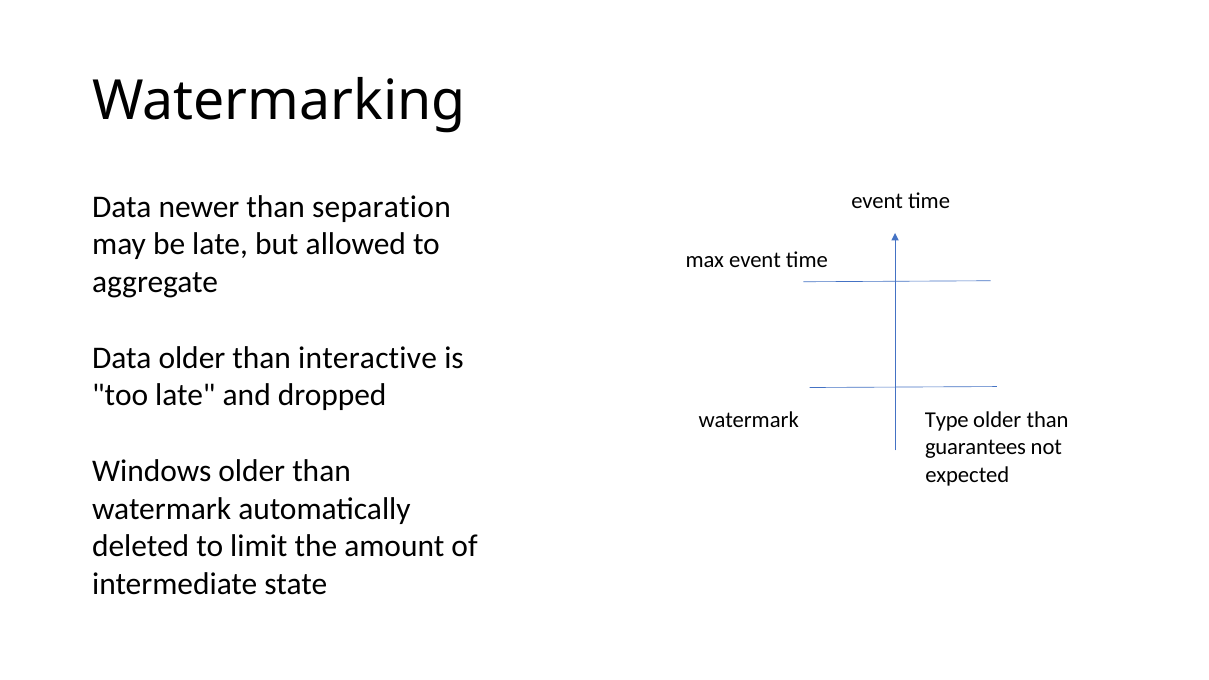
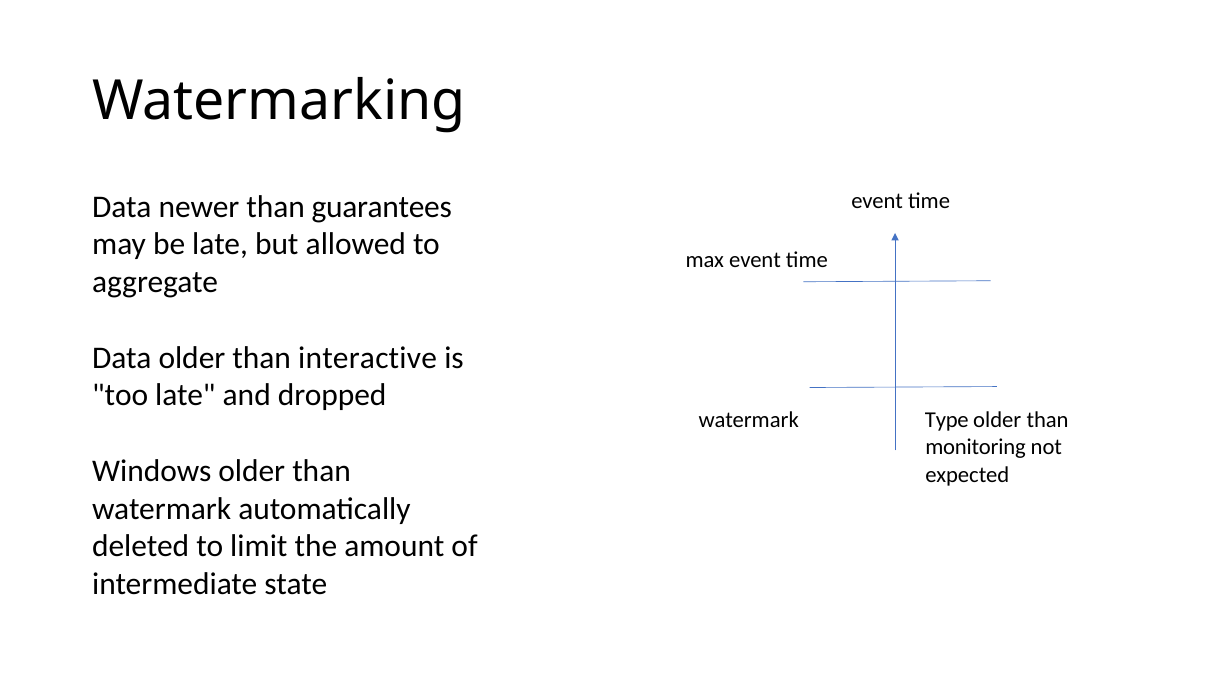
separation: separation -> guarantees
guarantees: guarantees -> monitoring
